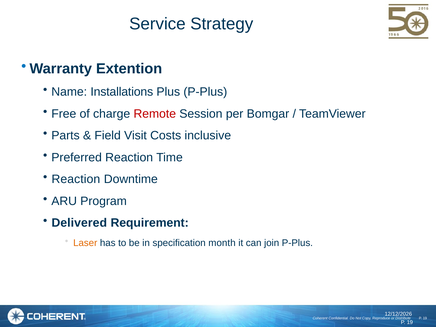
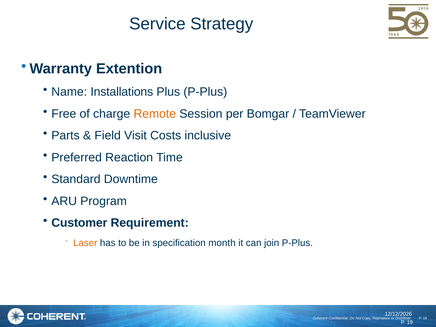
Remote colour: red -> orange
Reaction at (76, 179): Reaction -> Standard
Delivered: Delivered -> Customer
